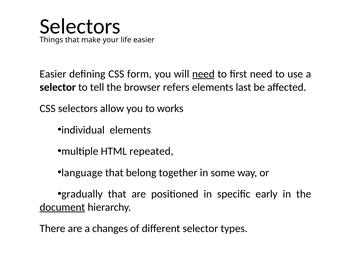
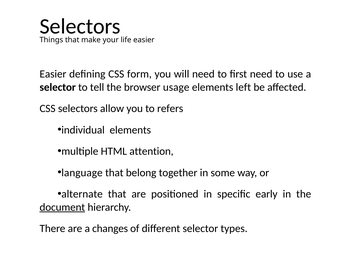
need at (203, 74) underline: present -> none
refers: refers -> usage
last: last -> left
works: works -> refers
repeated: repeated -> attention
gradually: gradually -> alternate
